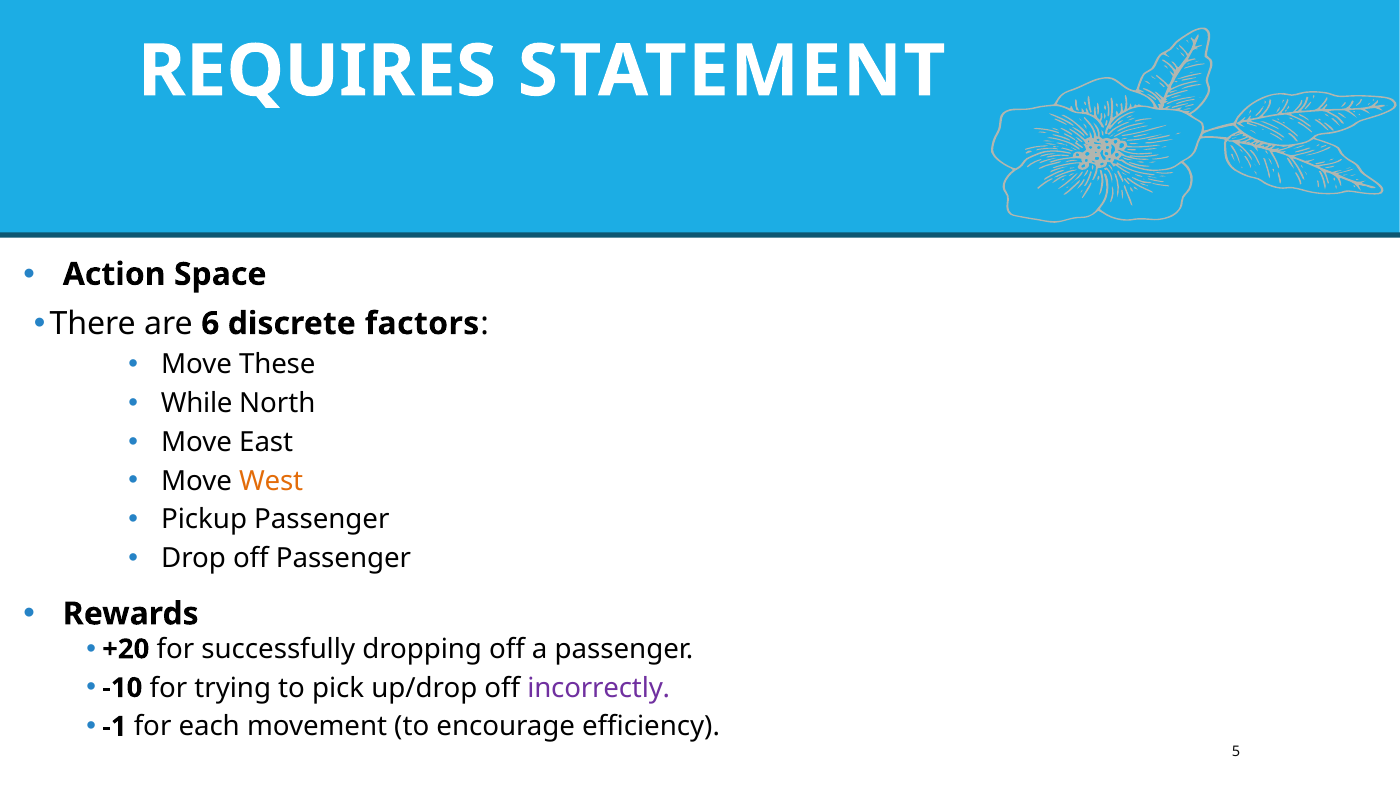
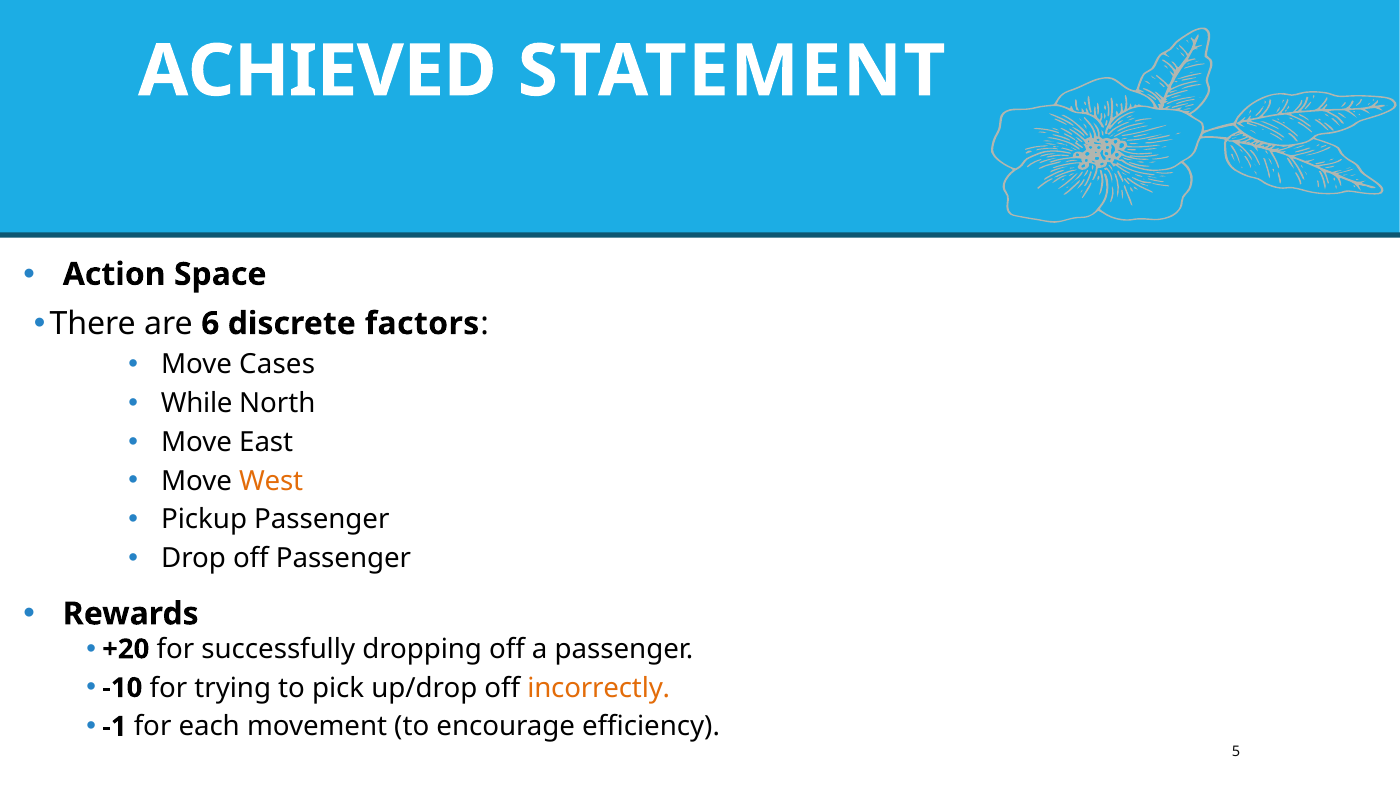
REQUIRES: REQUIRES -> ACHIEVED
These: These -> Cases
incorrectly colour: purple -> orange
